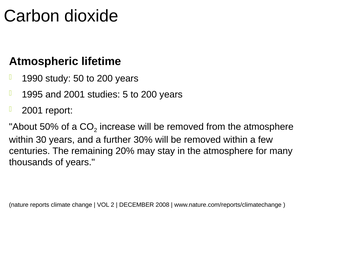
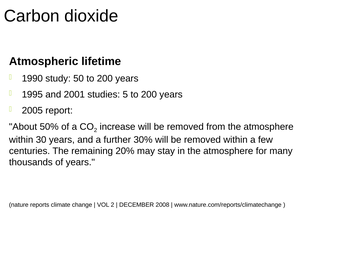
2001 at (32, 111): 2001 -> 2005
